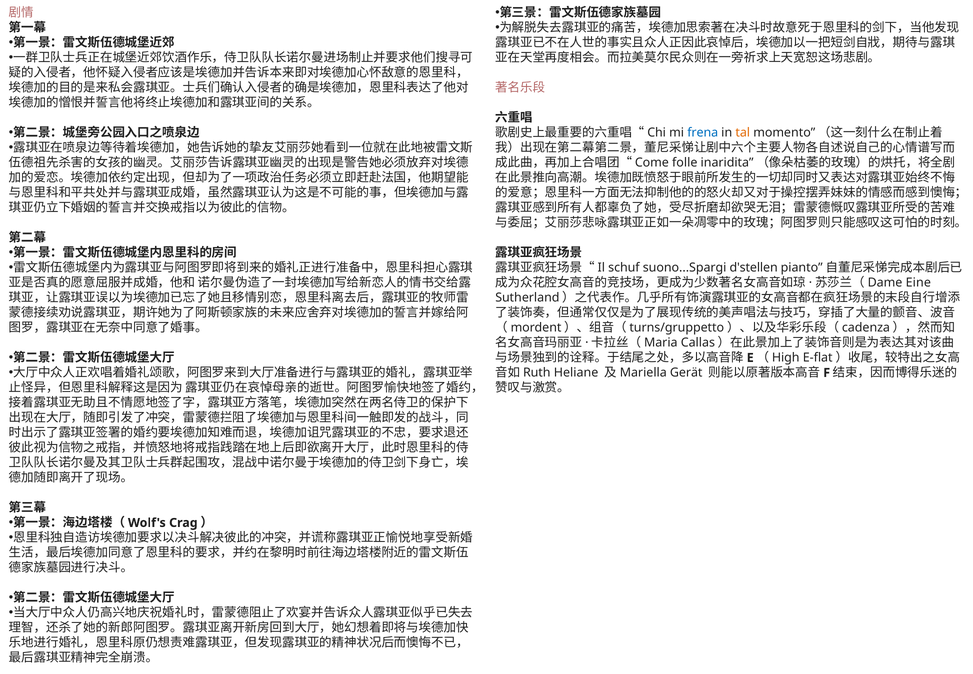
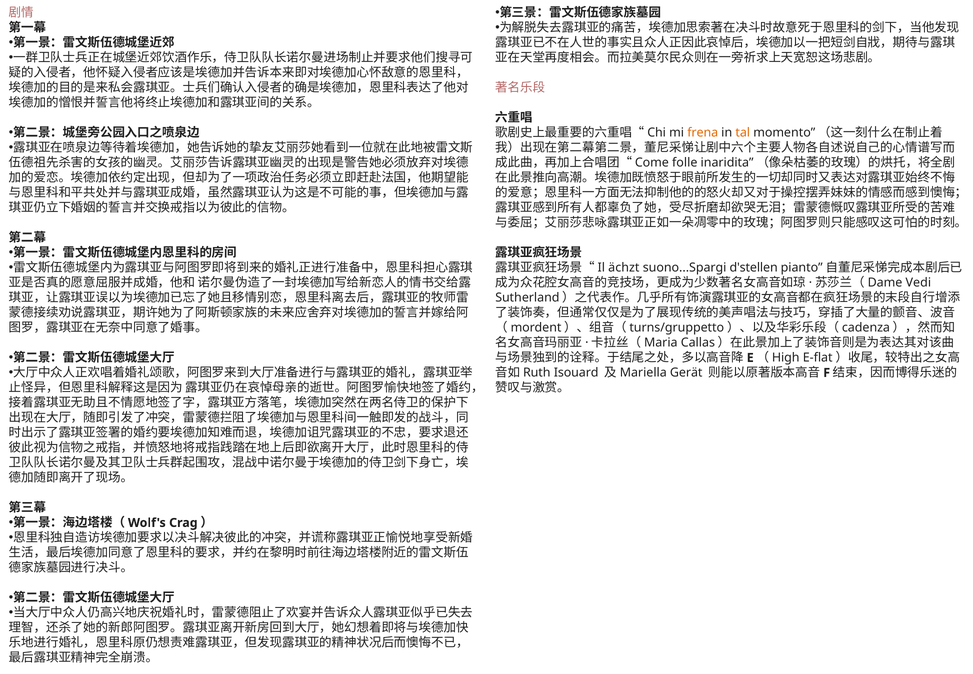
frena colour: blue -> orange
schuf: schuf -> ächzt
Eine: Eine -> Vedi
Heliane: Heliane -> Isouard
